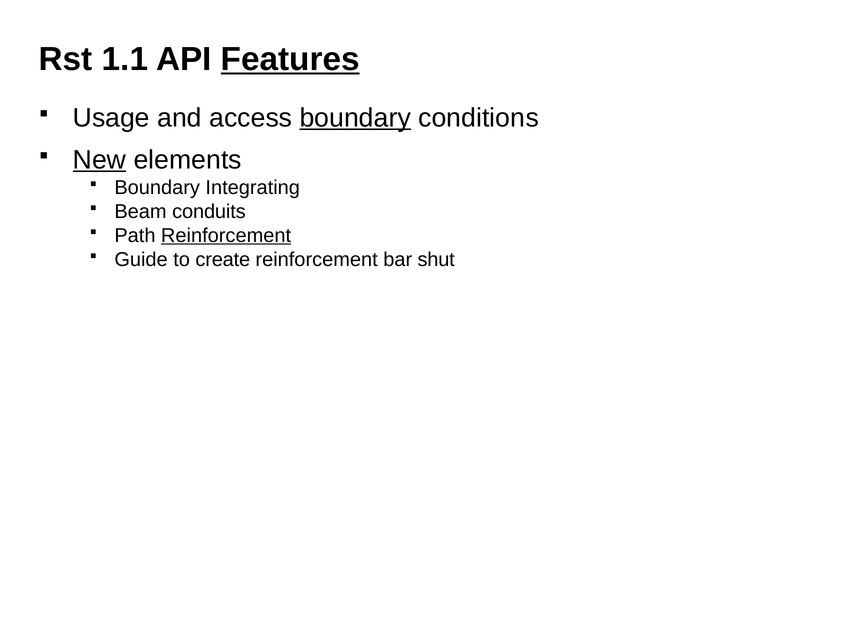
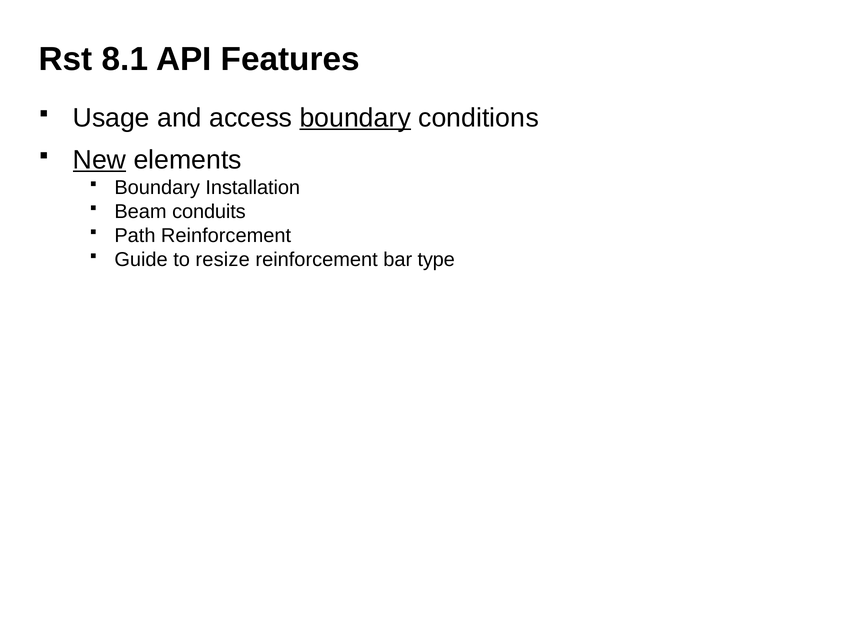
1.1: 1.1 -> 8.1
Features underline: present -> none
Integrating: Integrating -> Installation
Reinforcement at (226, 236) underline: present -> none
create: create -> resize
shut: shut -> type
